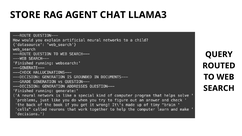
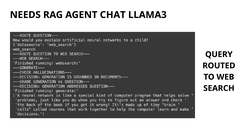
STORE: STORE -> NEEDS
